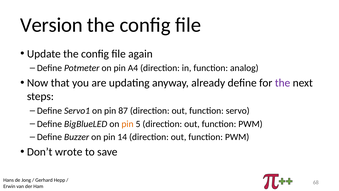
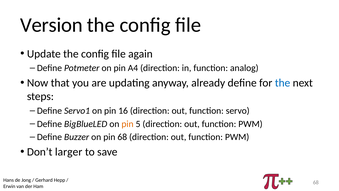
the at (283, 83) colour: purple -> blue
87: 87 -> 16
pin 14: 14 -> 68
wrote: wrote -> larger
